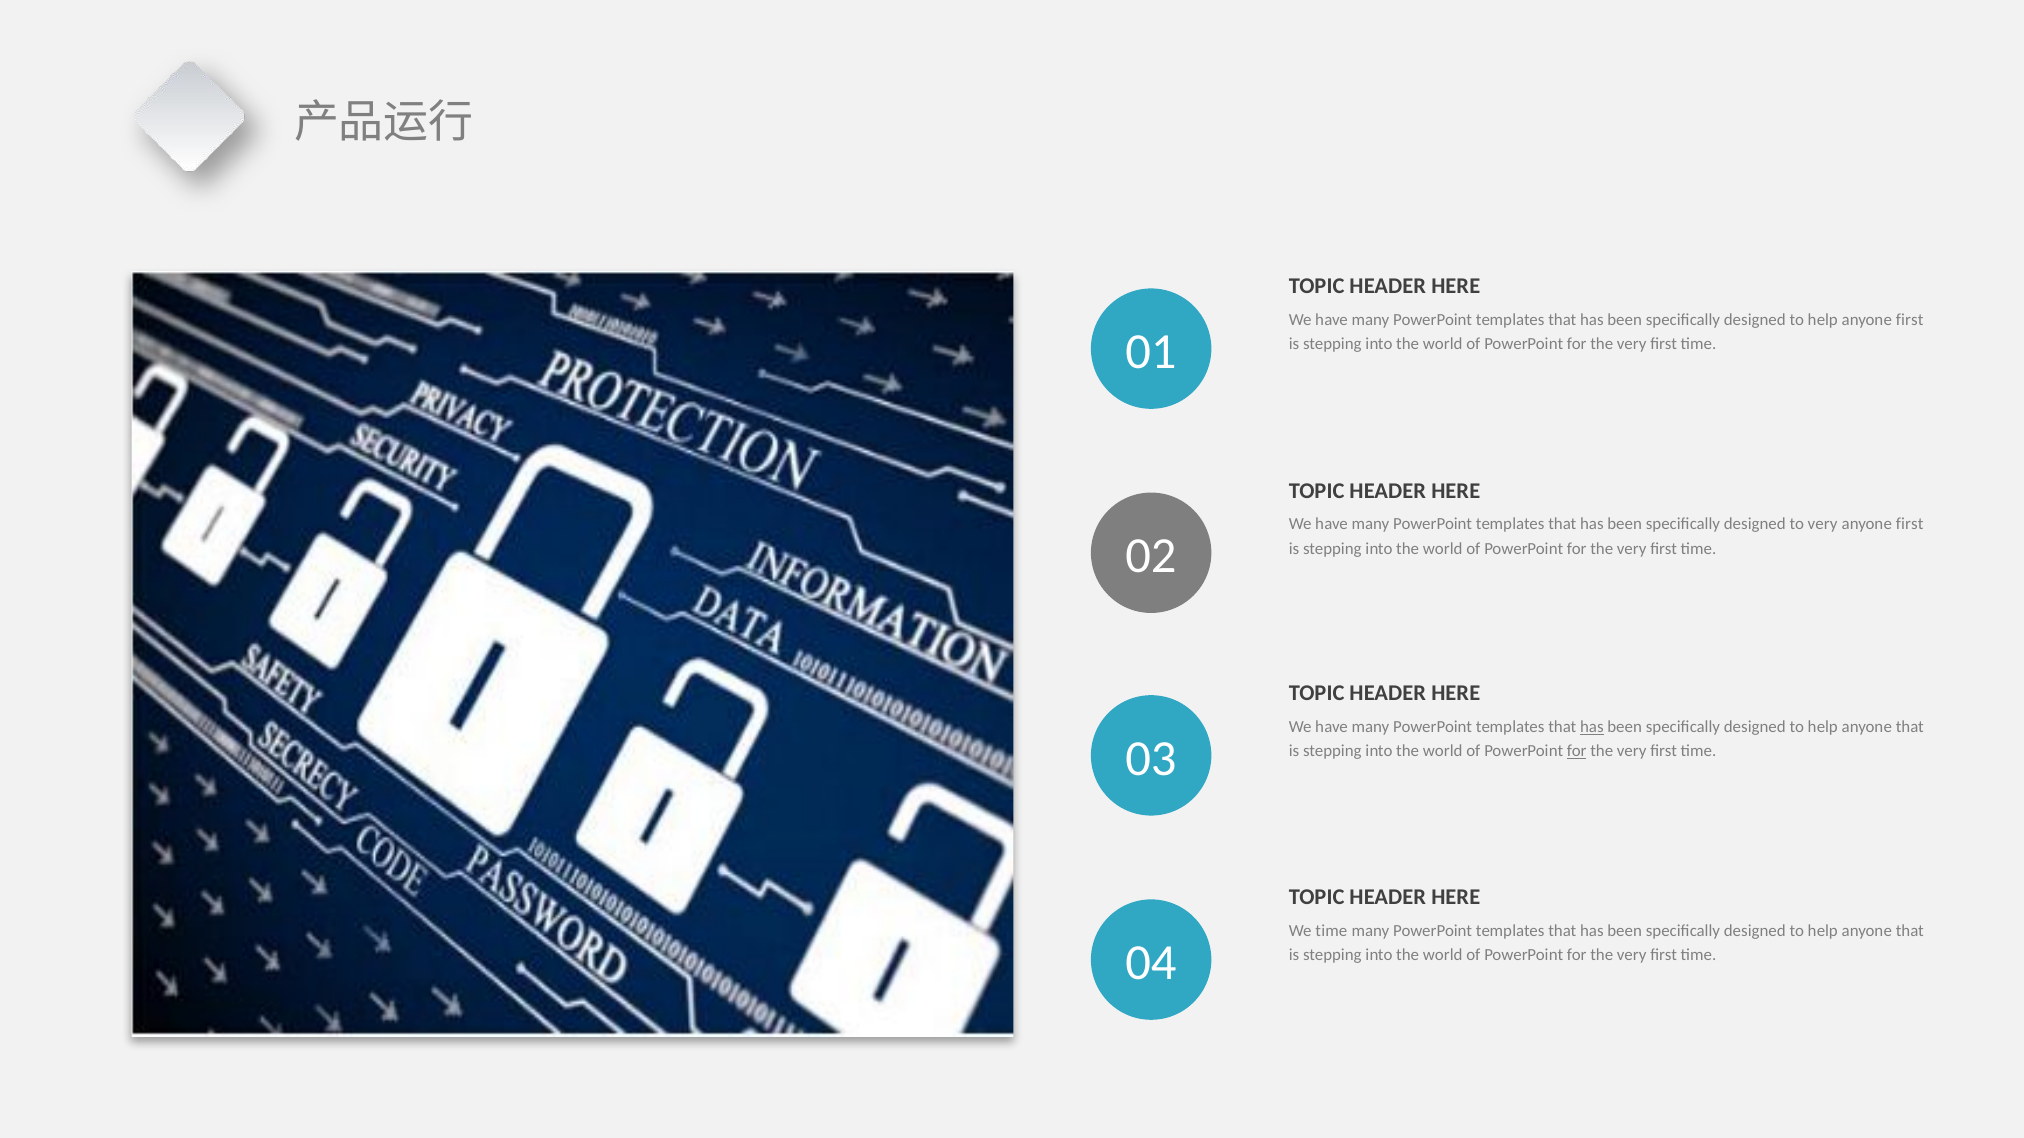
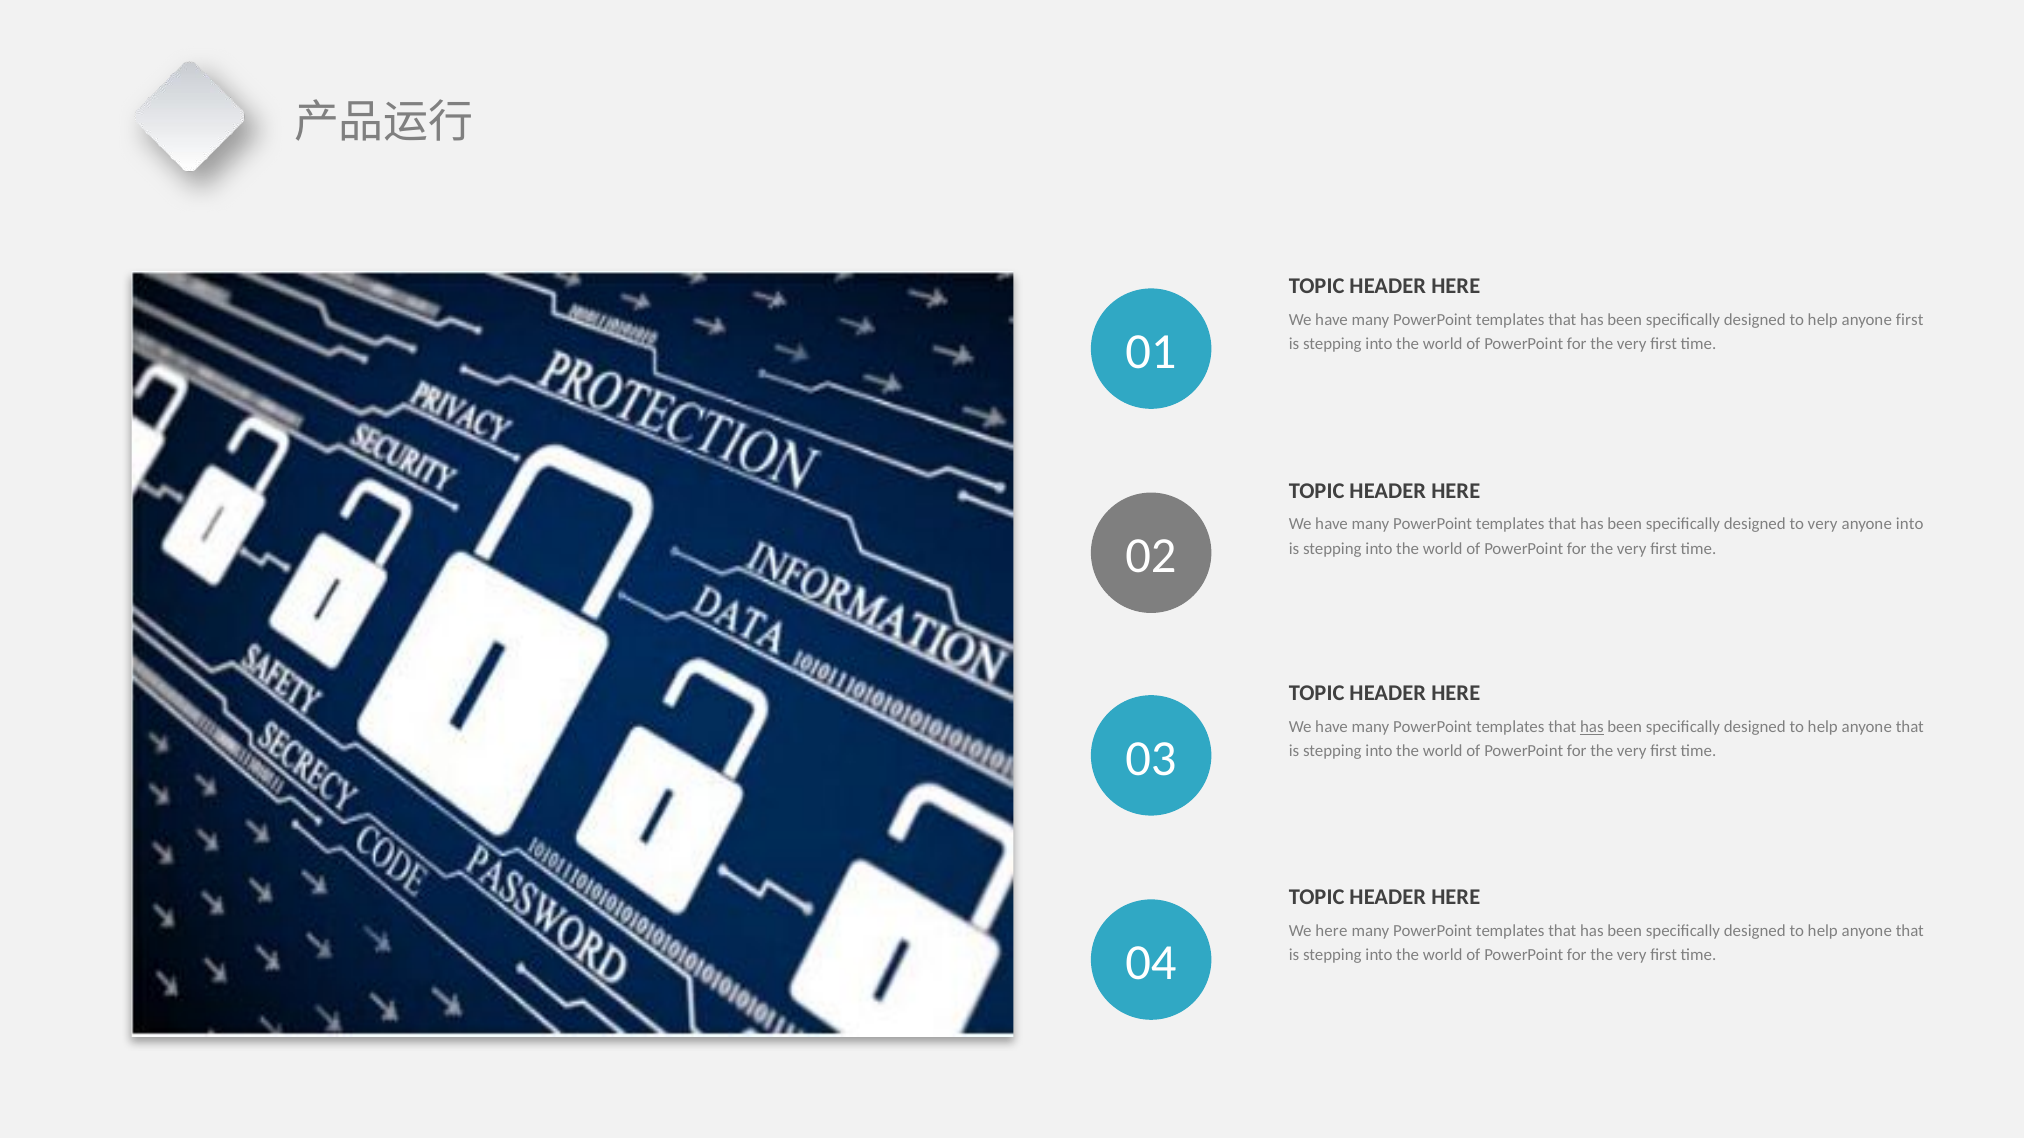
first at (1910, 524): first -> into
for at (1577, 751) underline: present -> none
We time: time -> here
